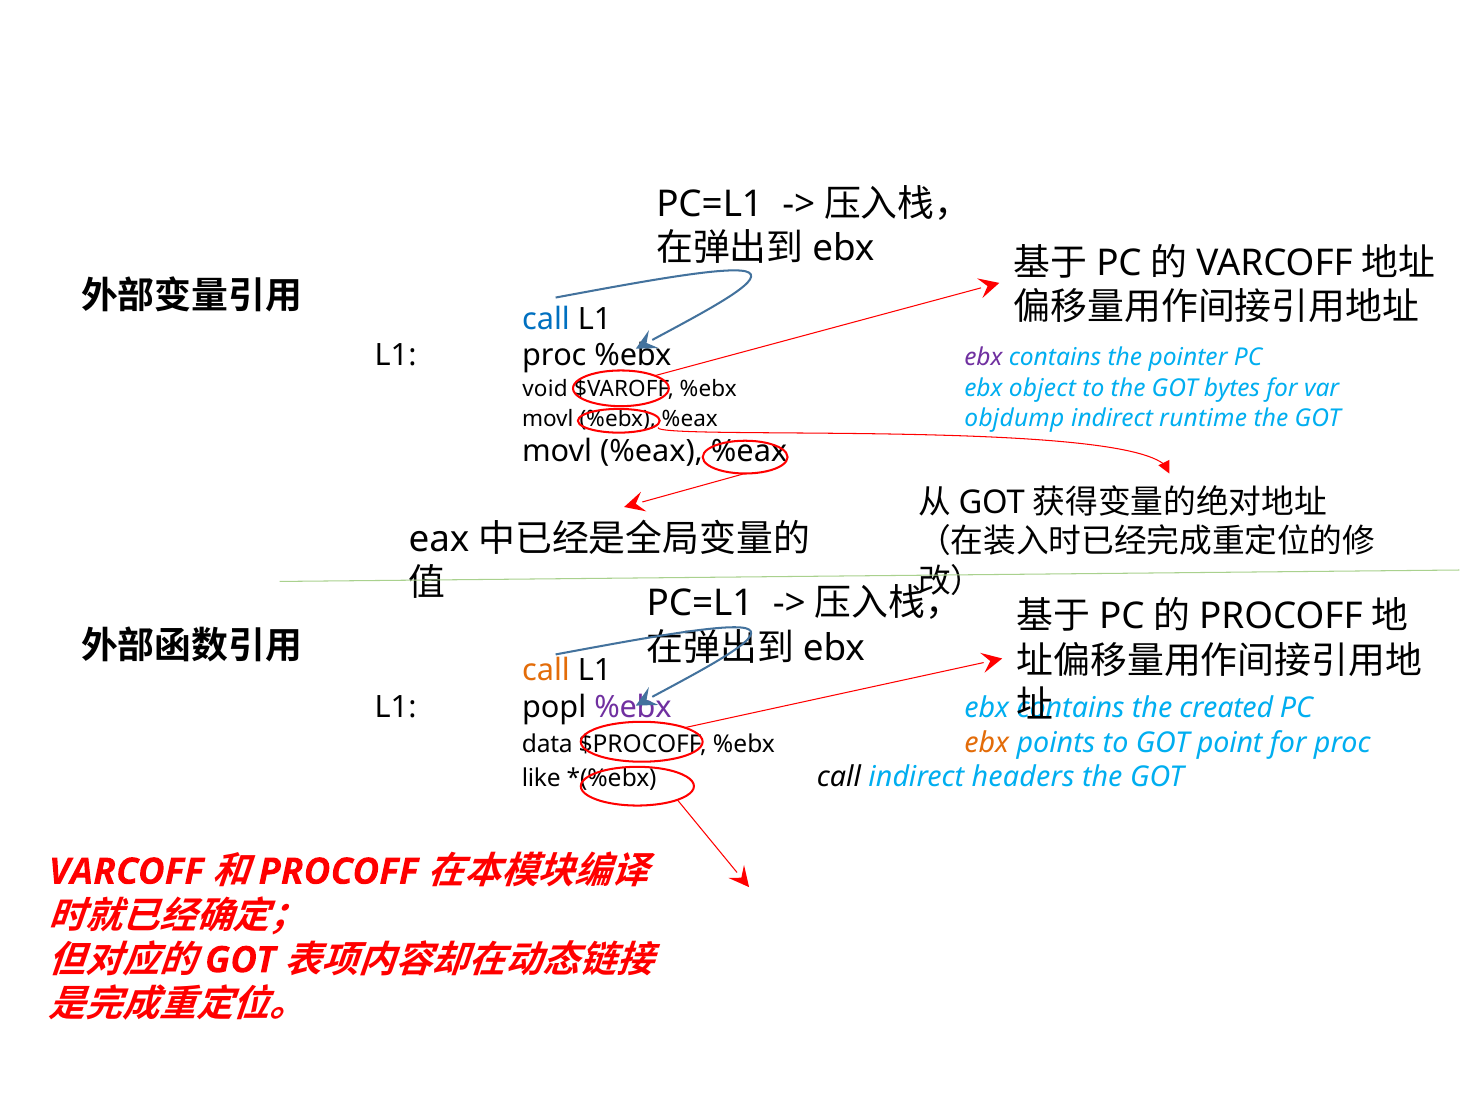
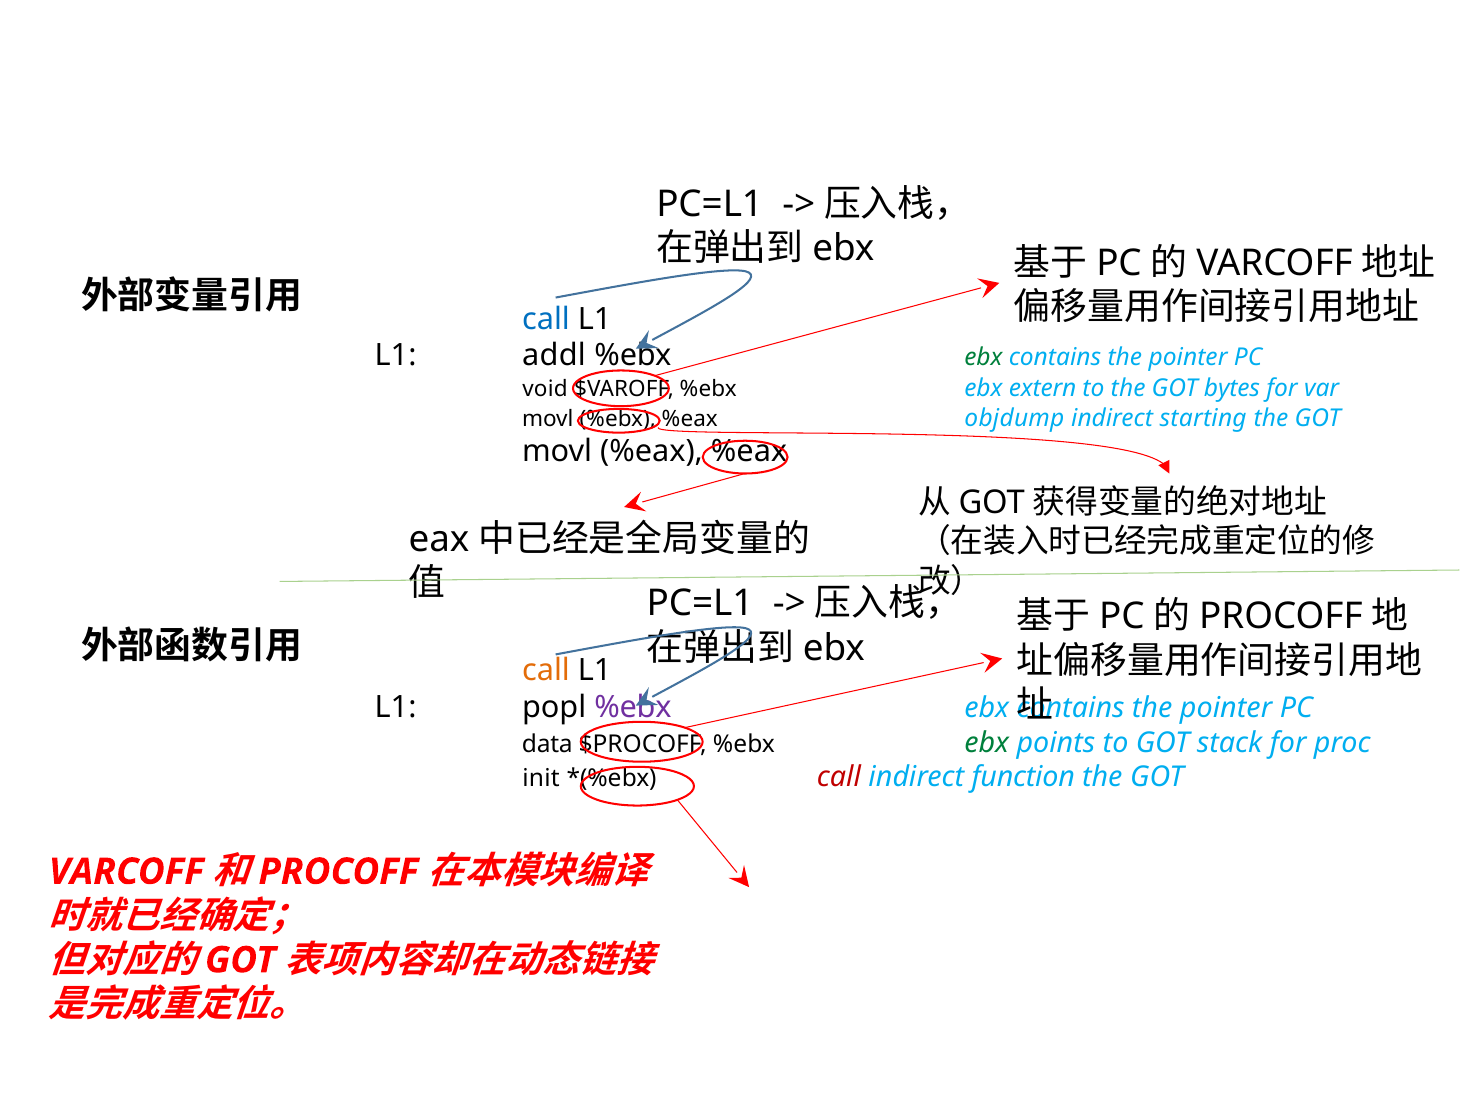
L1 proc: proc -> addl
ebx at (983, 358) colour: purple -> green
object: object -> extern
runtime: runtime -> starting
created at (1226, 707): created -> pointer
ebx at (987, 742) colour: orange -> green
point: point -> stack
like: like -> init
call at (839, 777) colour: black -> red
headers: headers -> function
